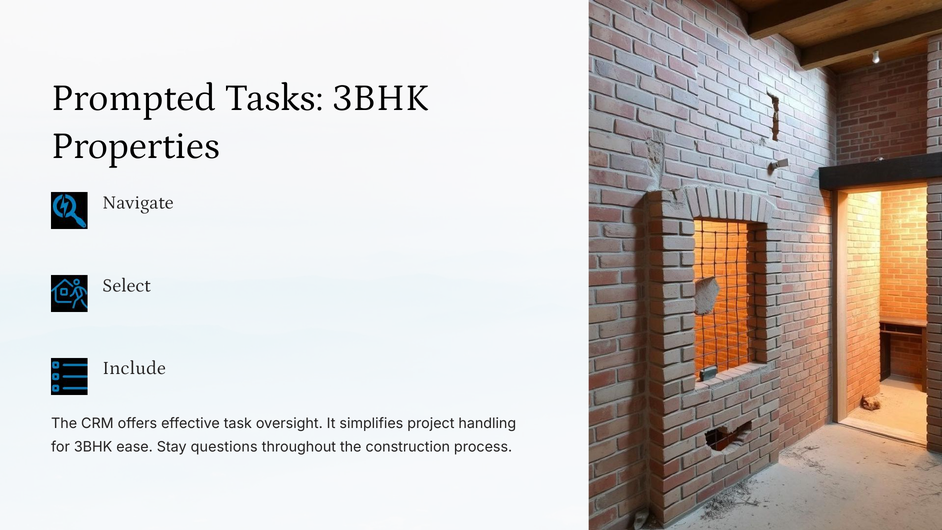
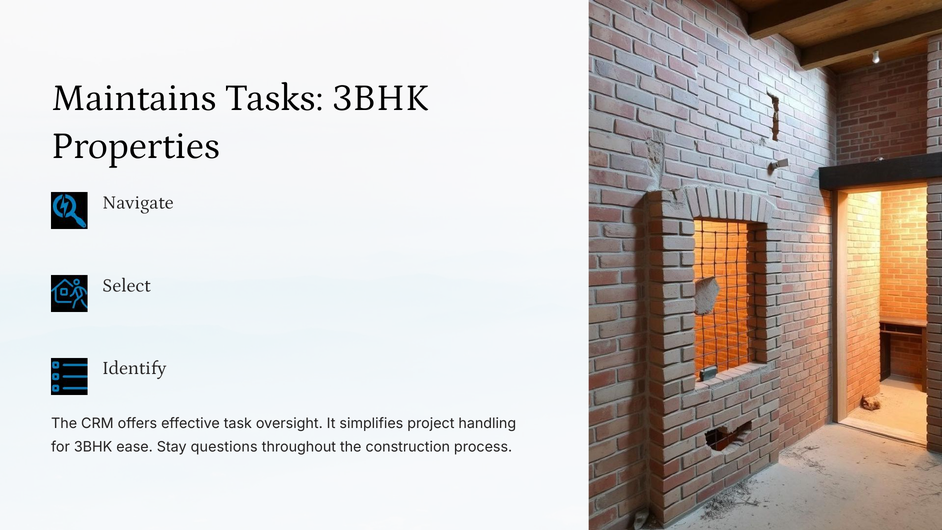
Prompted: Prompted -> Maintains
Include: Include -> Identify
